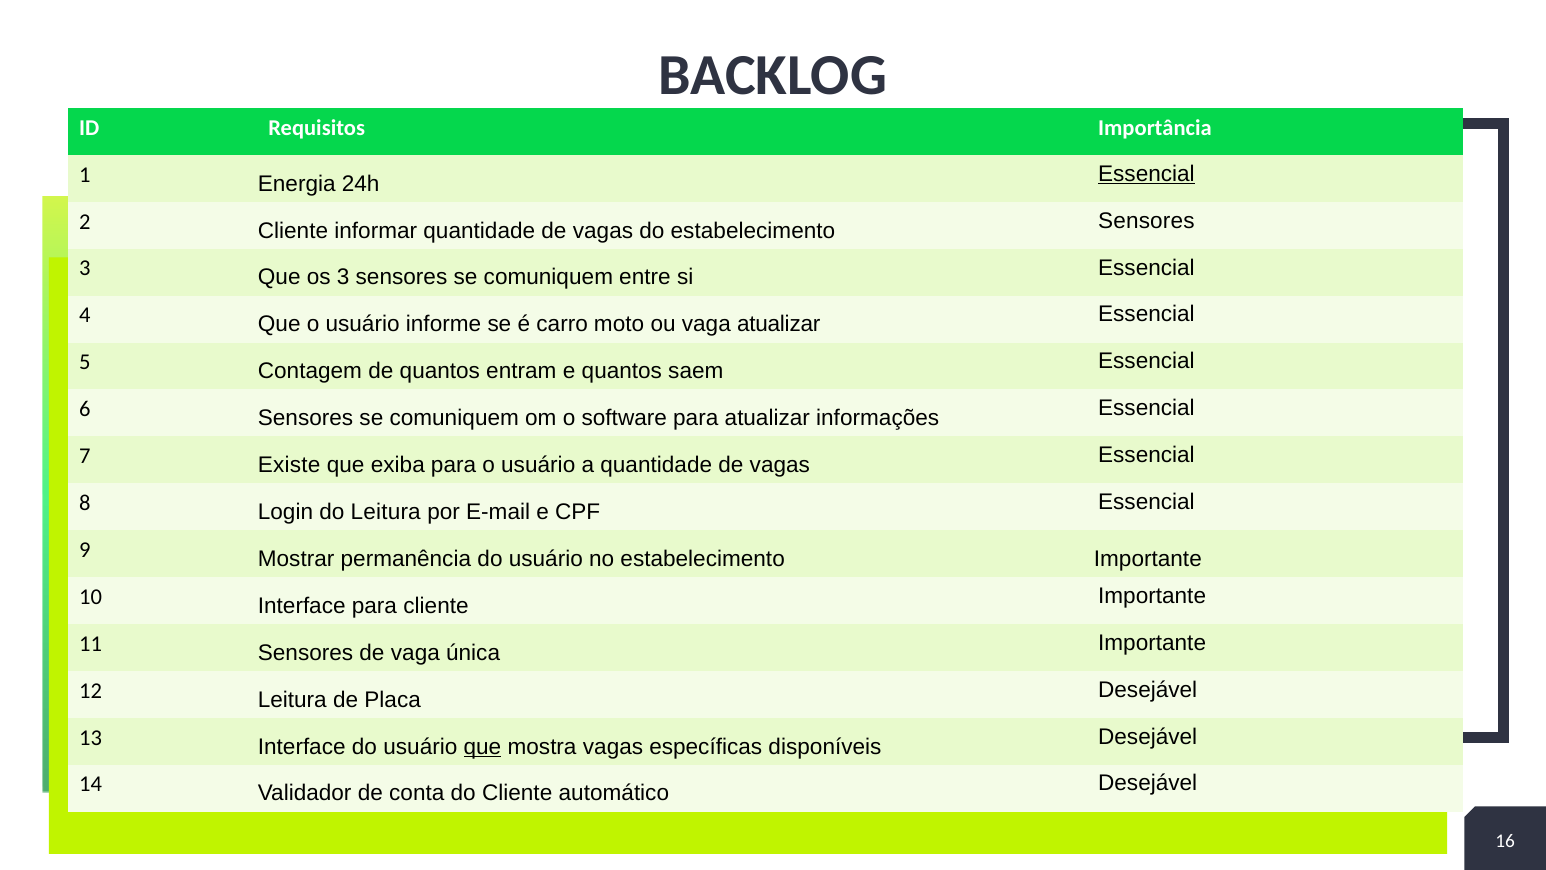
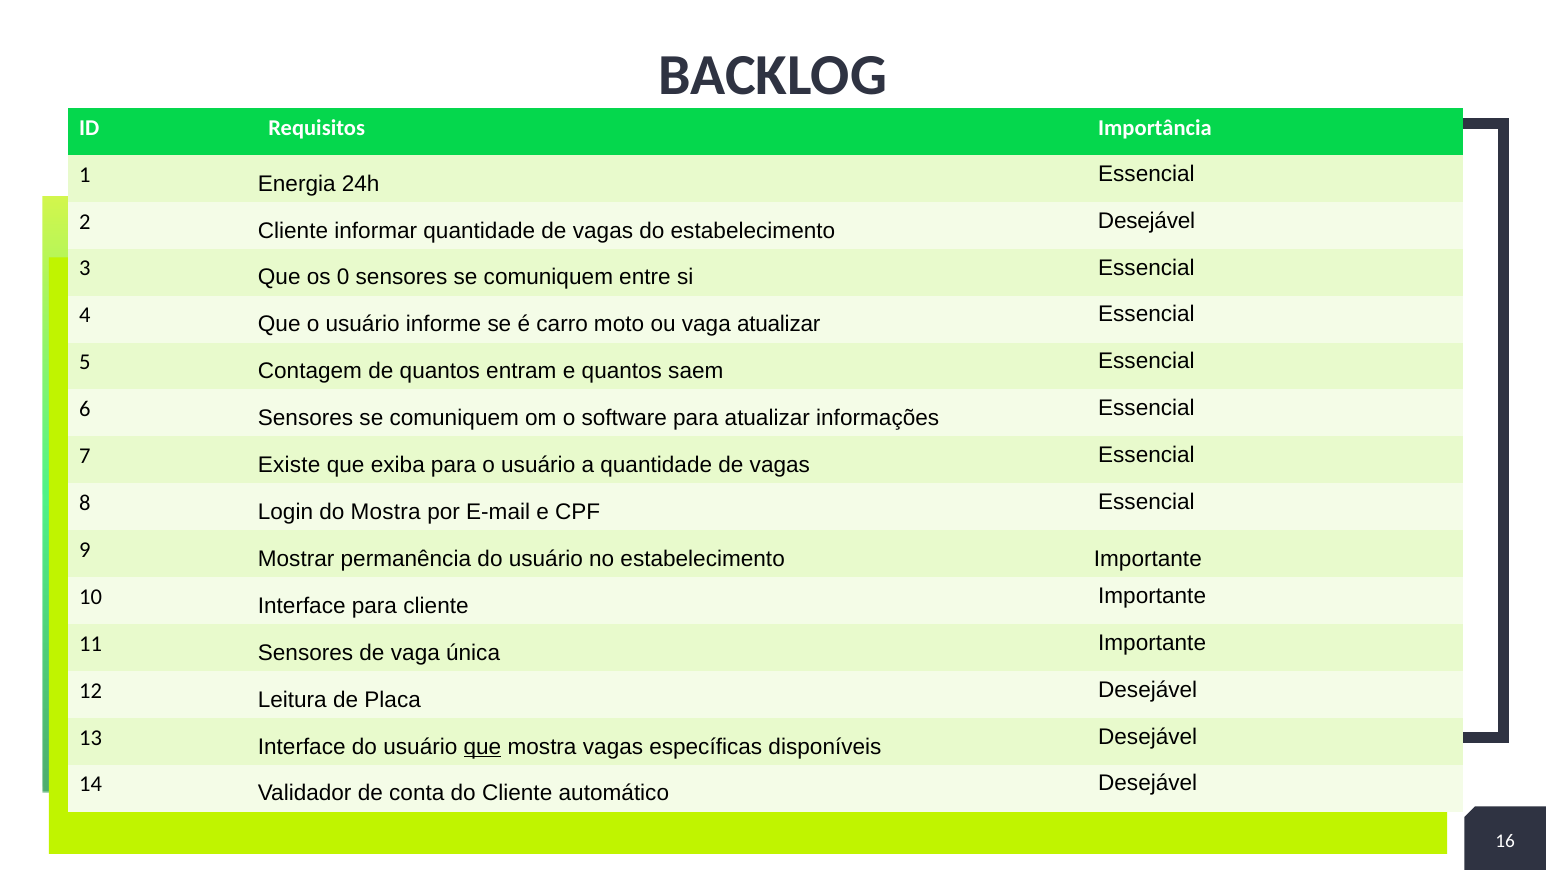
Essencial at (1146, 174) underline: present -> none
estabelecimento Sensores: Sensores -> Desejável
os 3: 3 -> 0
do Leitura: Leitura -> Mostra
